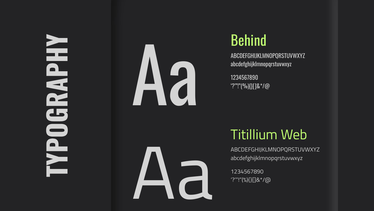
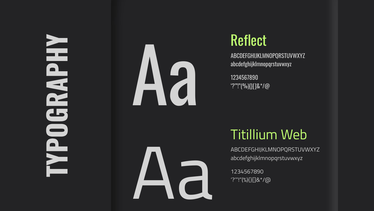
Behind: Behind -> Reflect
